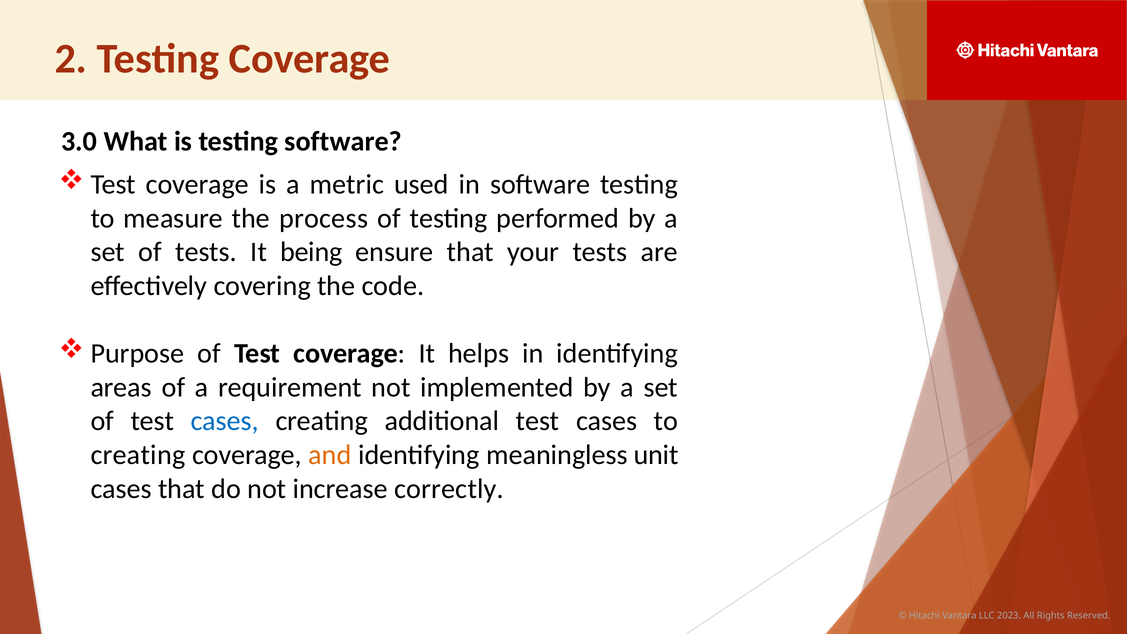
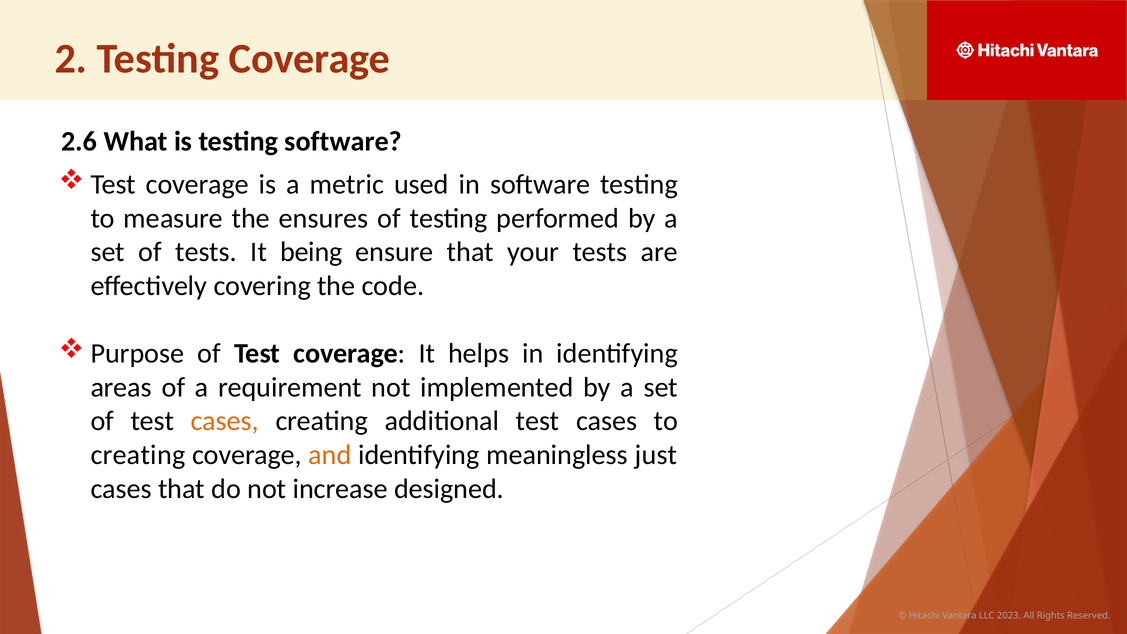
3.0: 3.0 -> 2.6
process: process -> ensures
cases at (225, 421) colour: blue -> orange
unit: unit -> just
correctly: correctly -> designed
